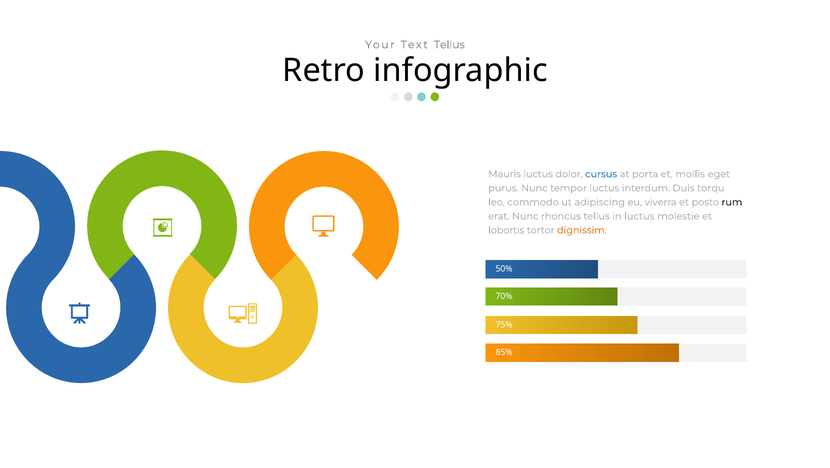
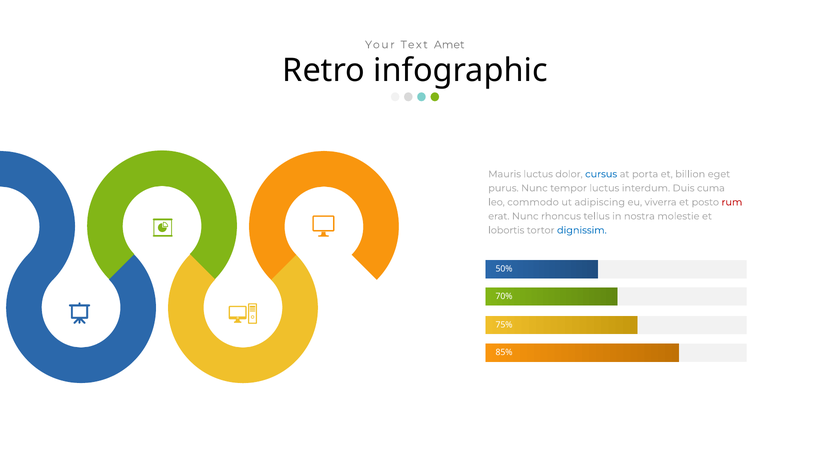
Text Tellus: Tellus -> Amet
mollis: mollis -> billion
torqu: torqu -> cuma
rum colour: black -> red
in luctus: luctus -> nostra
dignissim colour: orange -> blue
